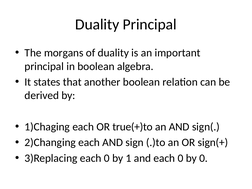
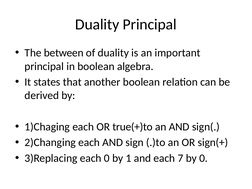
morgans: morgans -> between
and each 0: 0 -> 7
